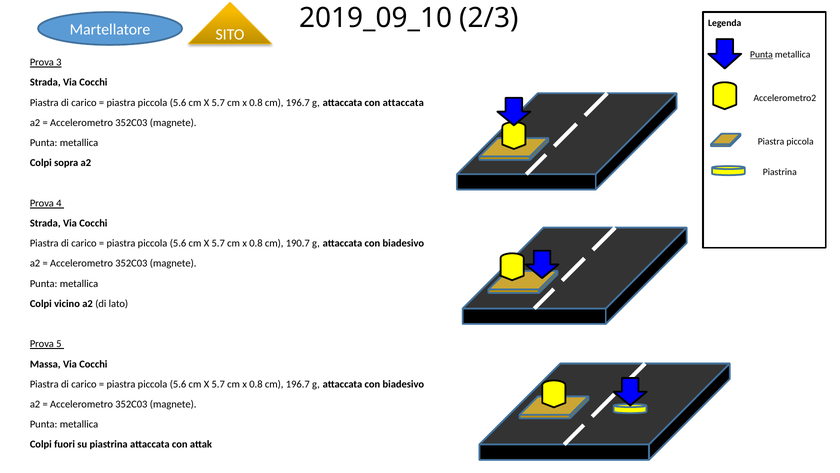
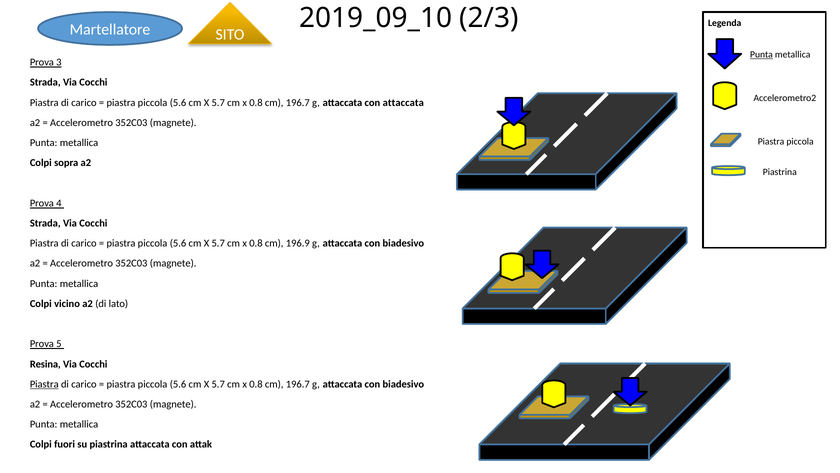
190.7: 190.7 -> 196.9
Massa: Massa -> Resina
Piastra at (44, 384) underline: none -> present
